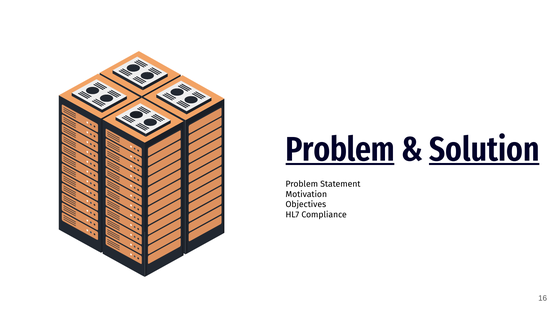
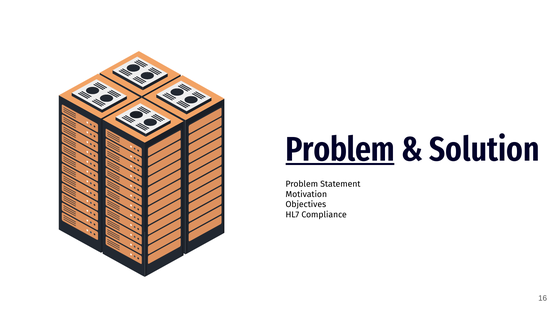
Solution underline: present -> none
